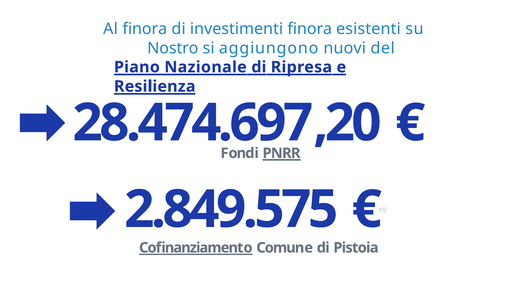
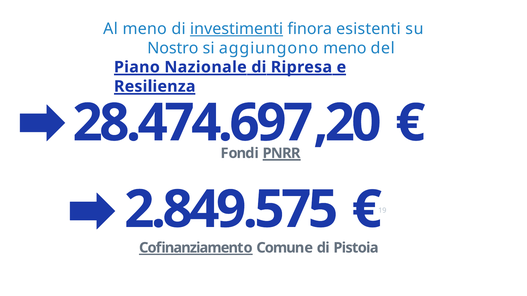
Al ﬁnora: ﬁnora -> meno
investimenti underline: none -> present
aggiungono nuovi: nuovi -> meno
